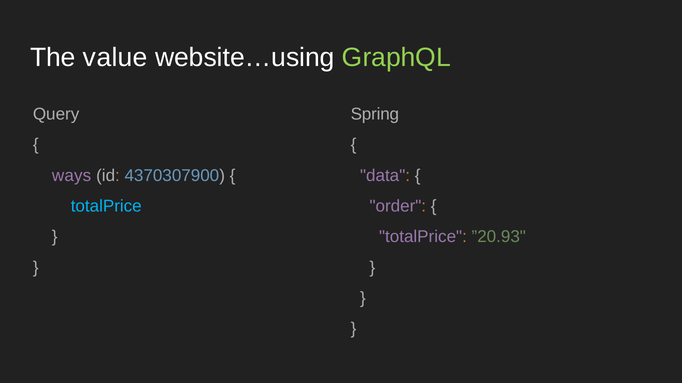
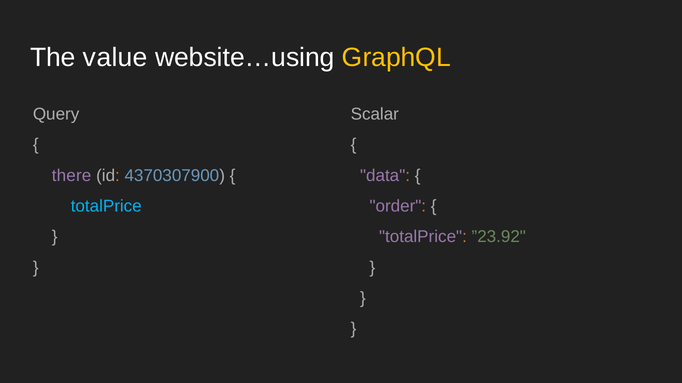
GraphQL colour: light green -> yellow
Spring: Spring -> Scalar
ways: ways -> there
”20.93: ”20.93 -> ”23.92
